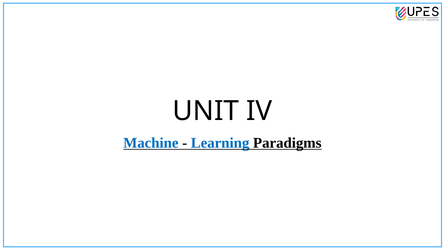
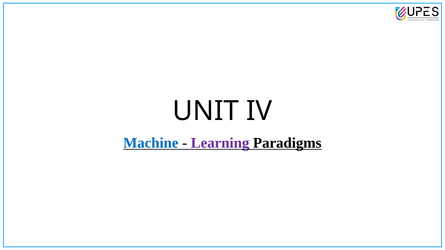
Learning colour: blue -> purple
